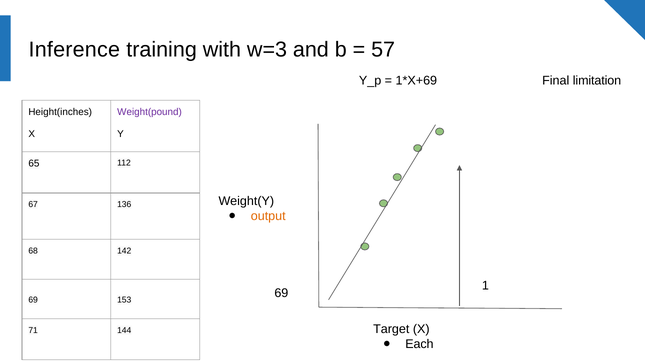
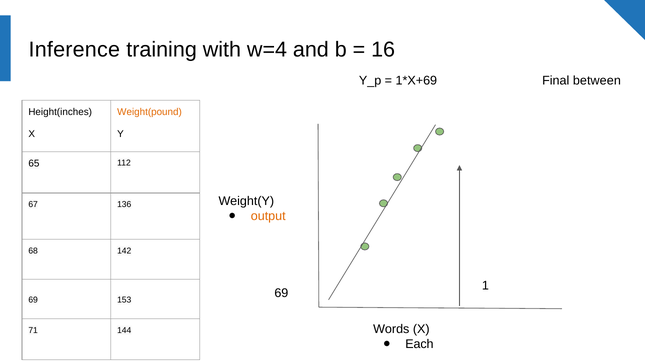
w=3: w=3 -> w=4
57: 57 -> 16
limitation: limitation -> between
Weight(pound colour: purple -> orange
Target: Target -> Words
